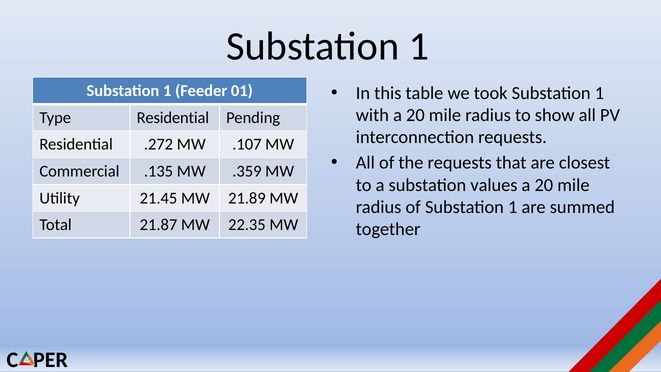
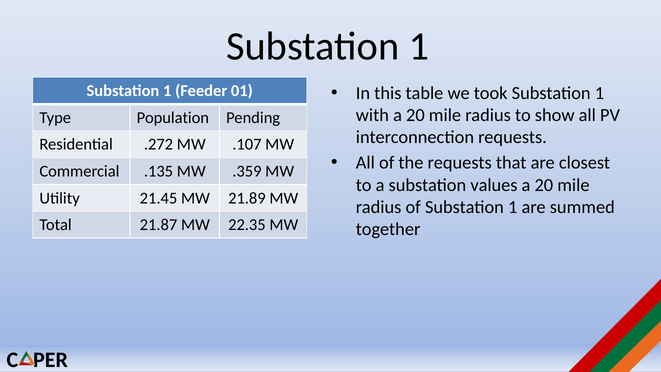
Type Residential: Residential -> Population
